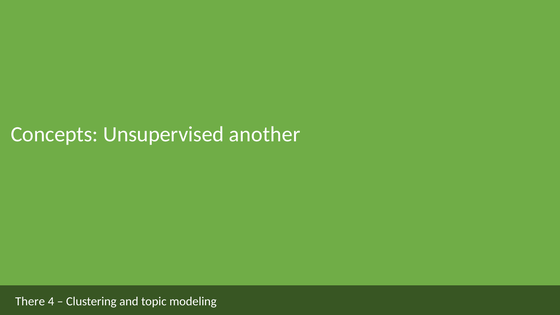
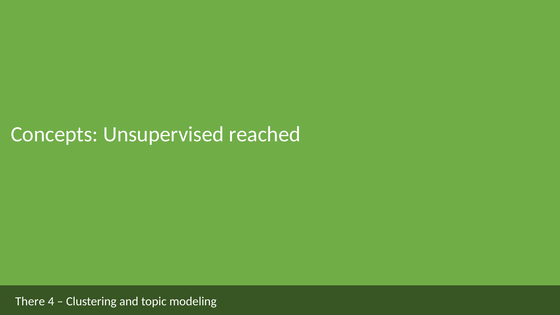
another: another -> reached
